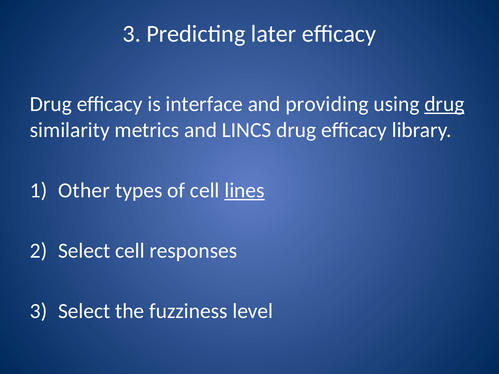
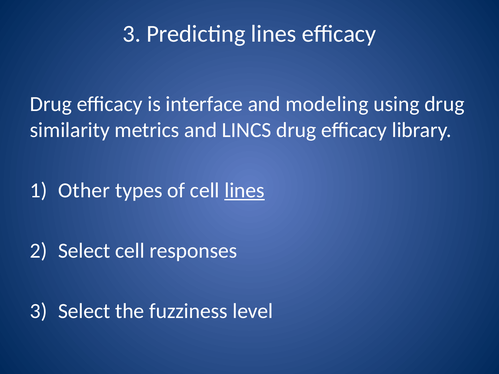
Predicting later: later -> lines
providing: providing -> modeling
drug at (444, 104) underline: present -> none
